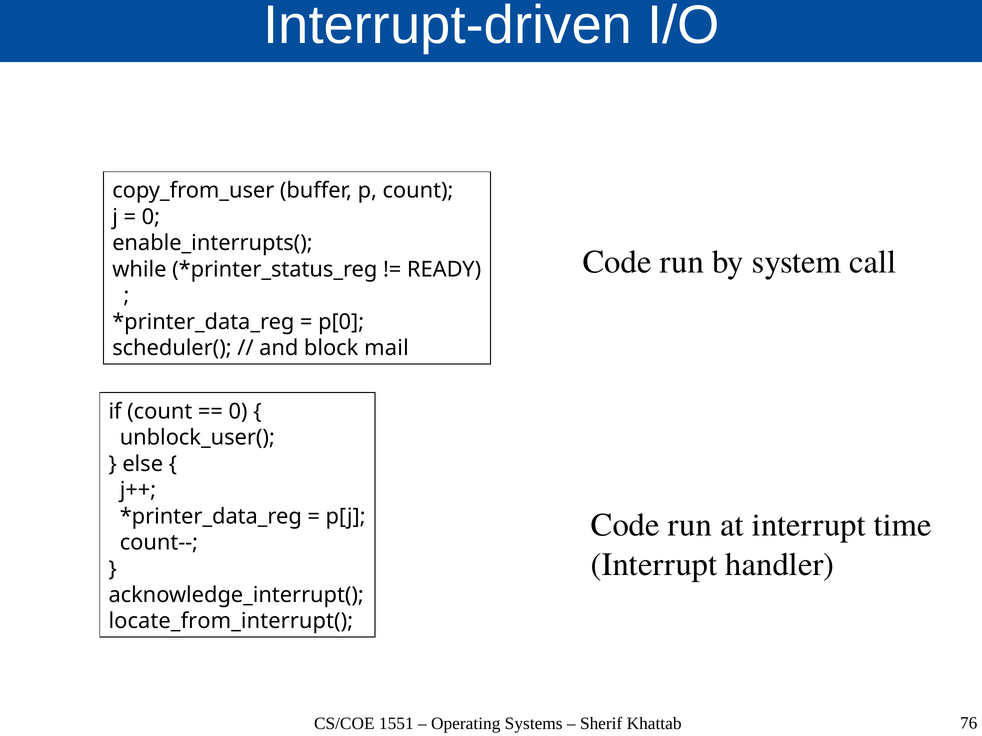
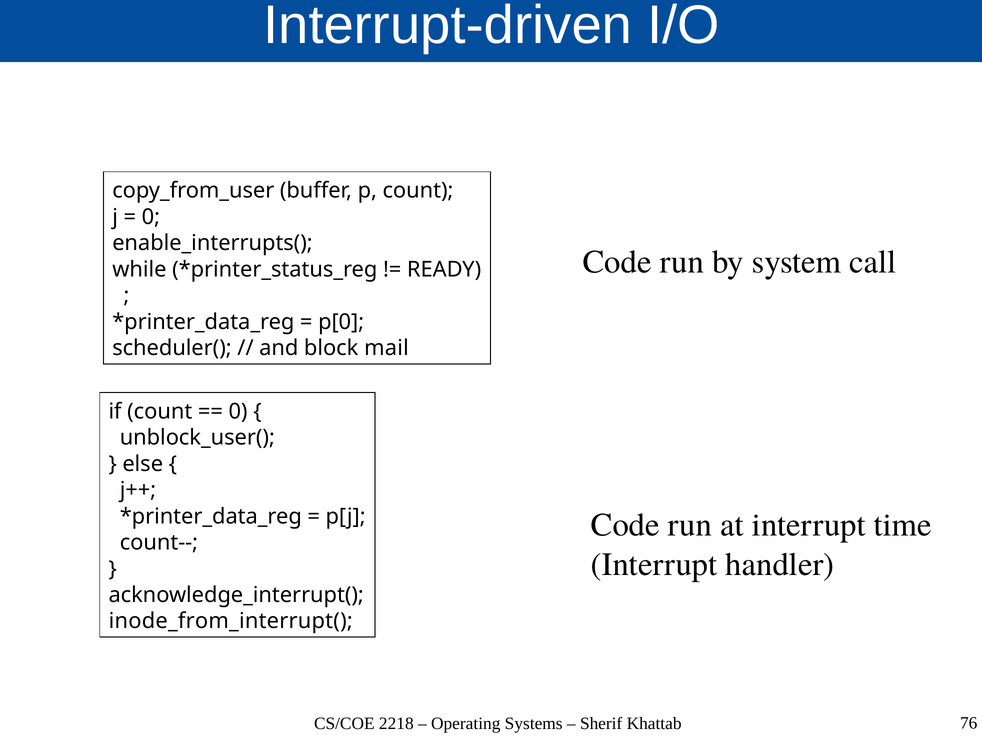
locate_from_interrupt(: locate_from_interrupt( -> inode_from_interrupt(
1551: 1551 -> 2218
